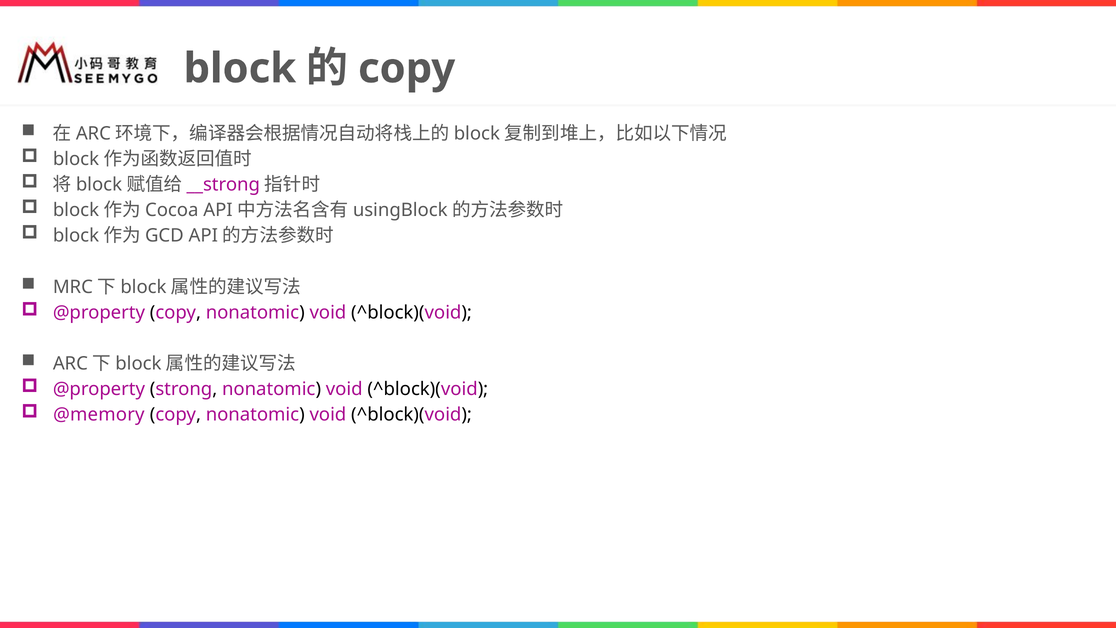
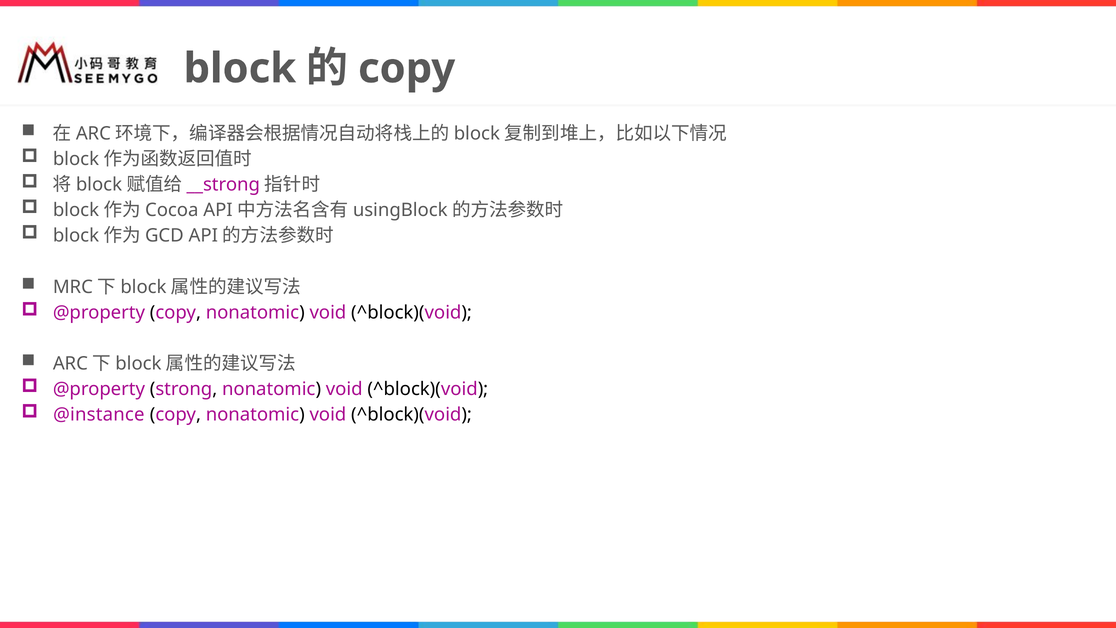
@memory: @memory -> @instance
